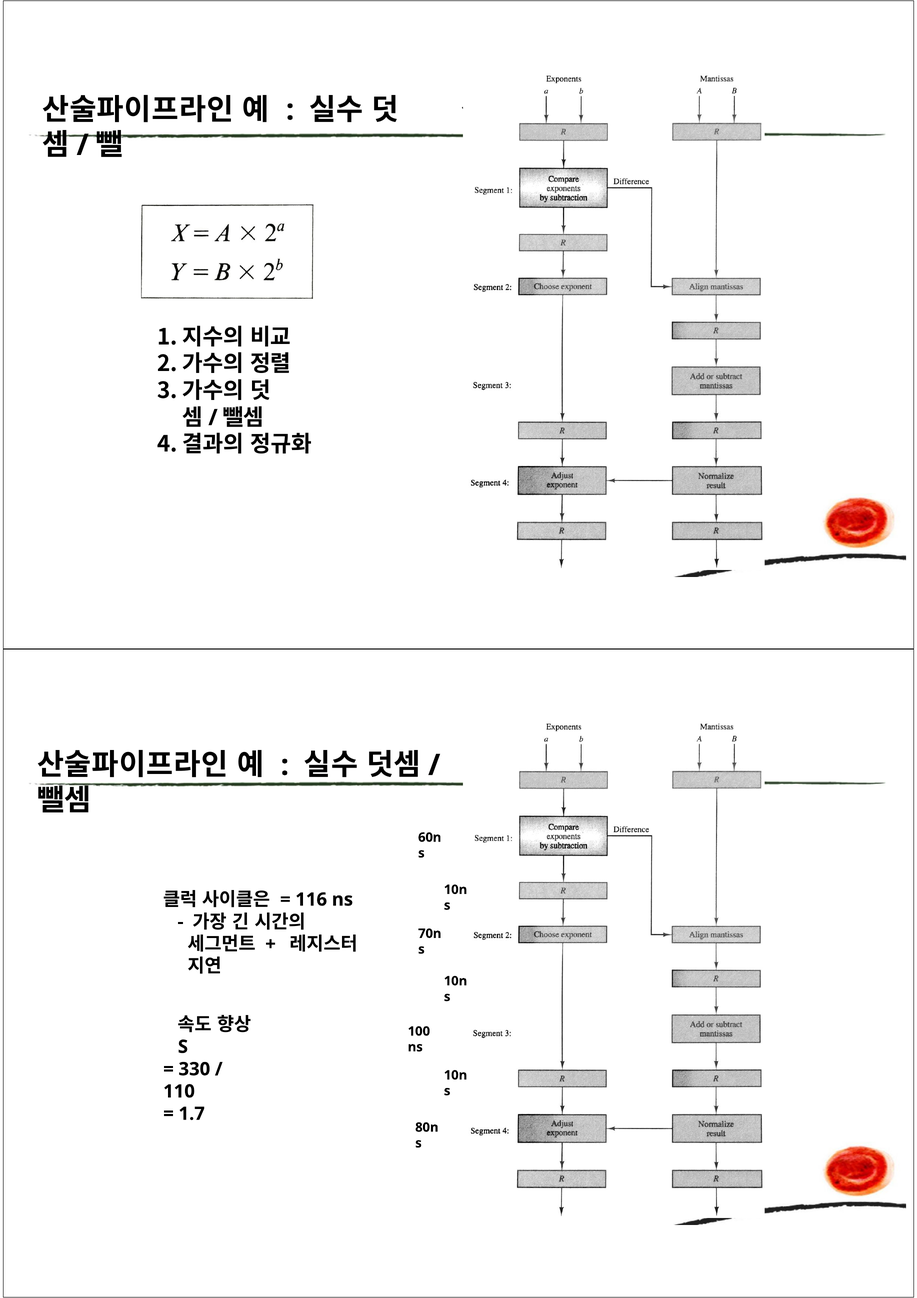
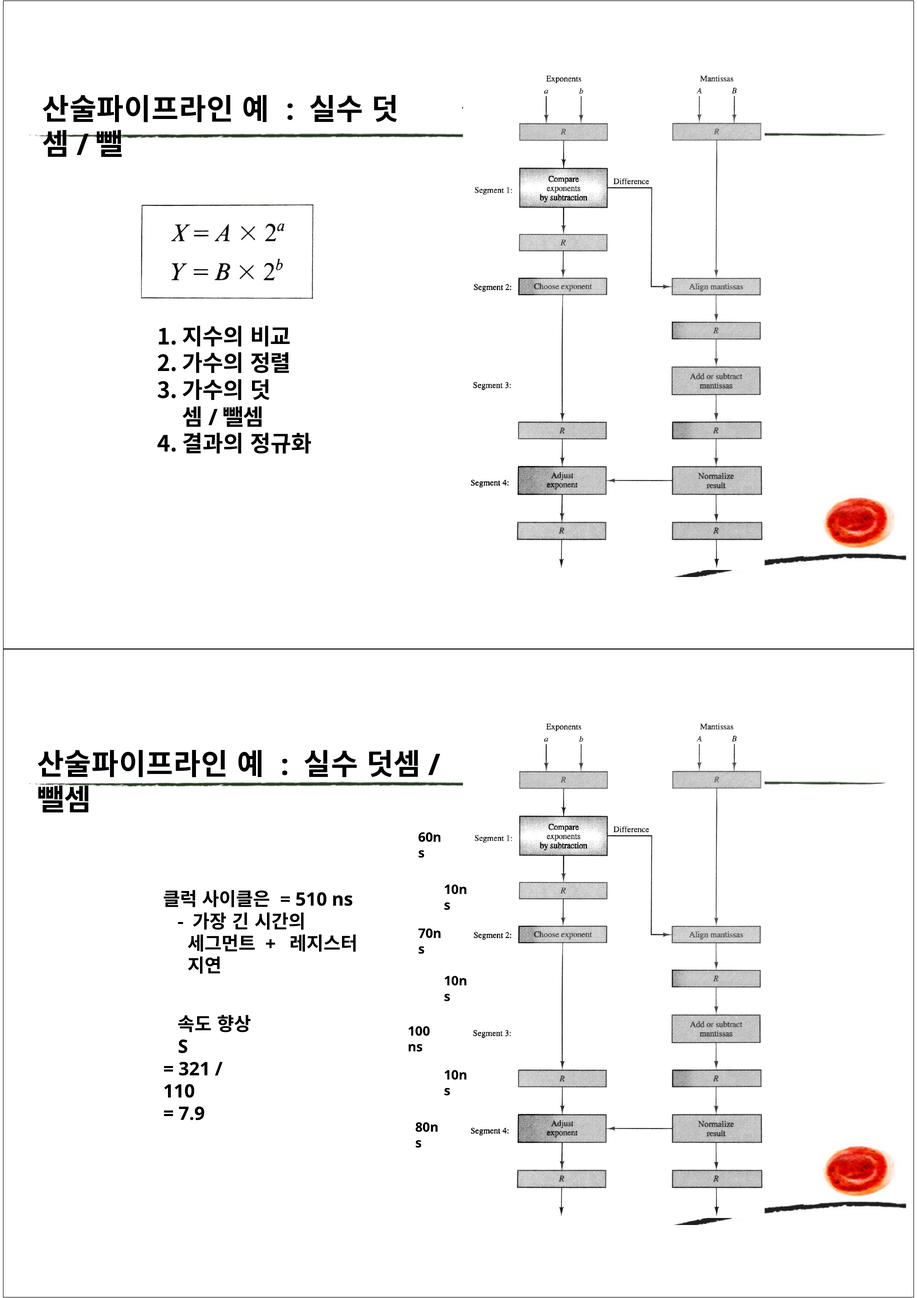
116: 116 -> 510
330: 330 -> 321
1.7: 1.7 -> 7.9
